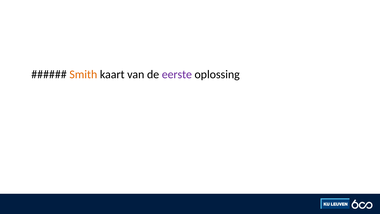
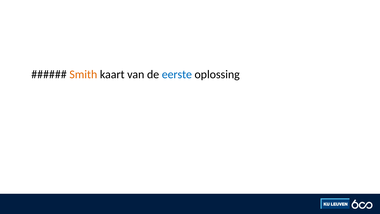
eerste colour: purple -> blue
